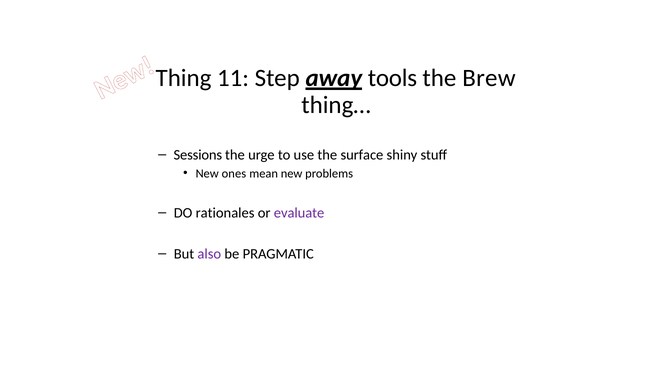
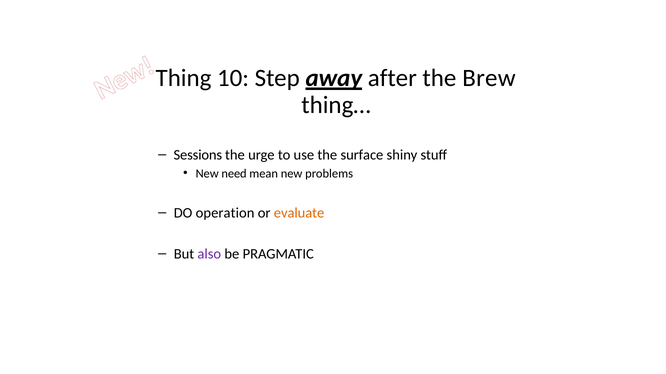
11: 11 -> 10
tools: tools -> after
ones: ones -> need
rationales: rationales -> operation
evaluate colour: purple -> orange
